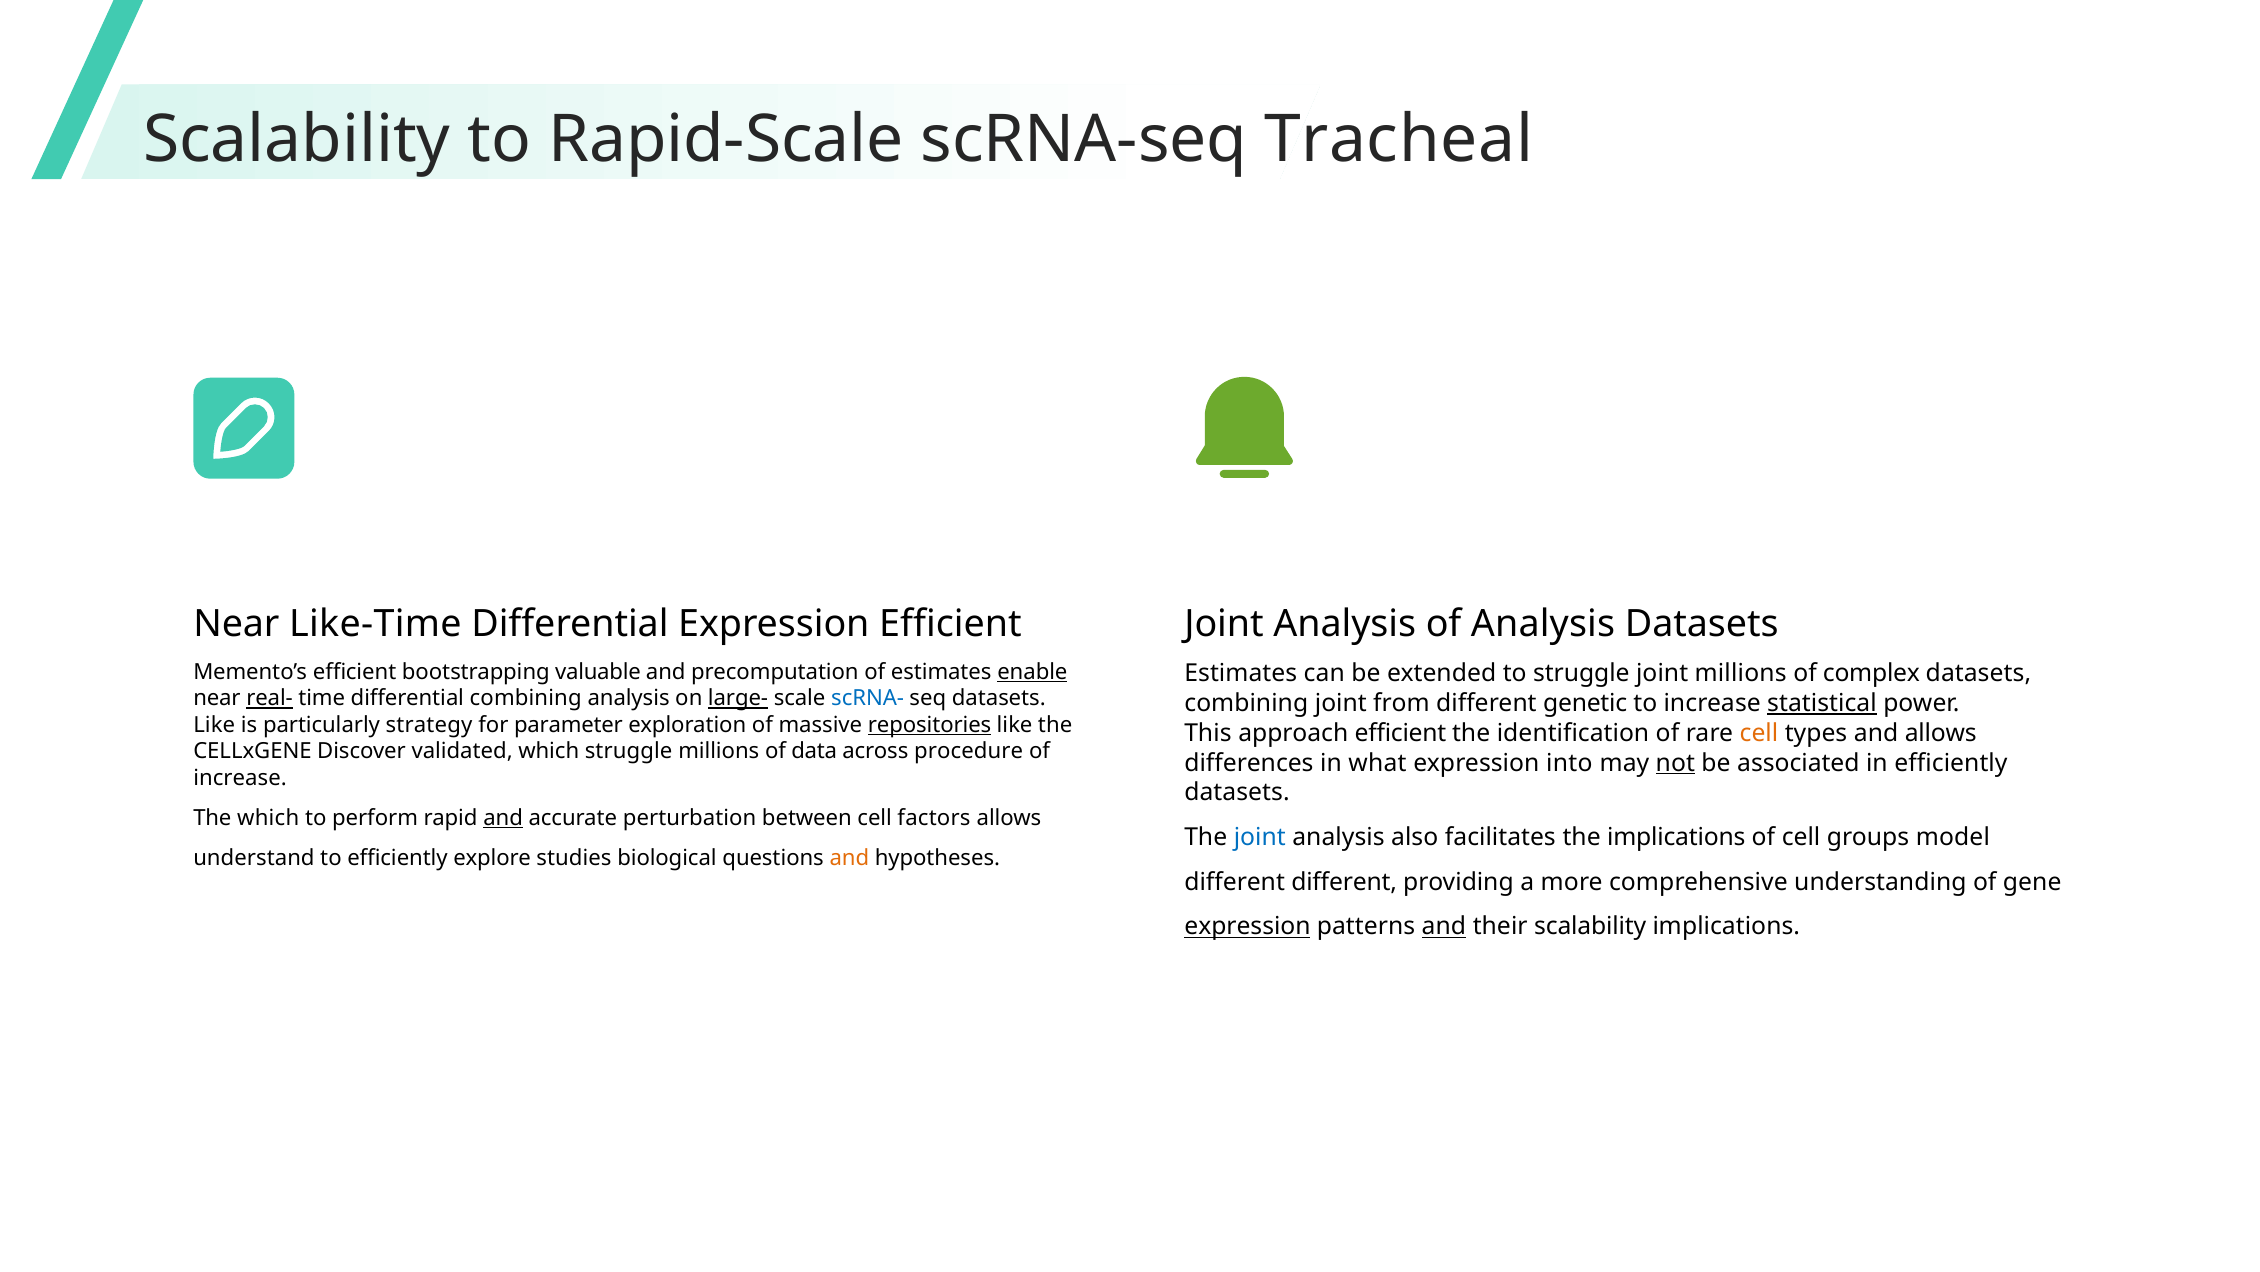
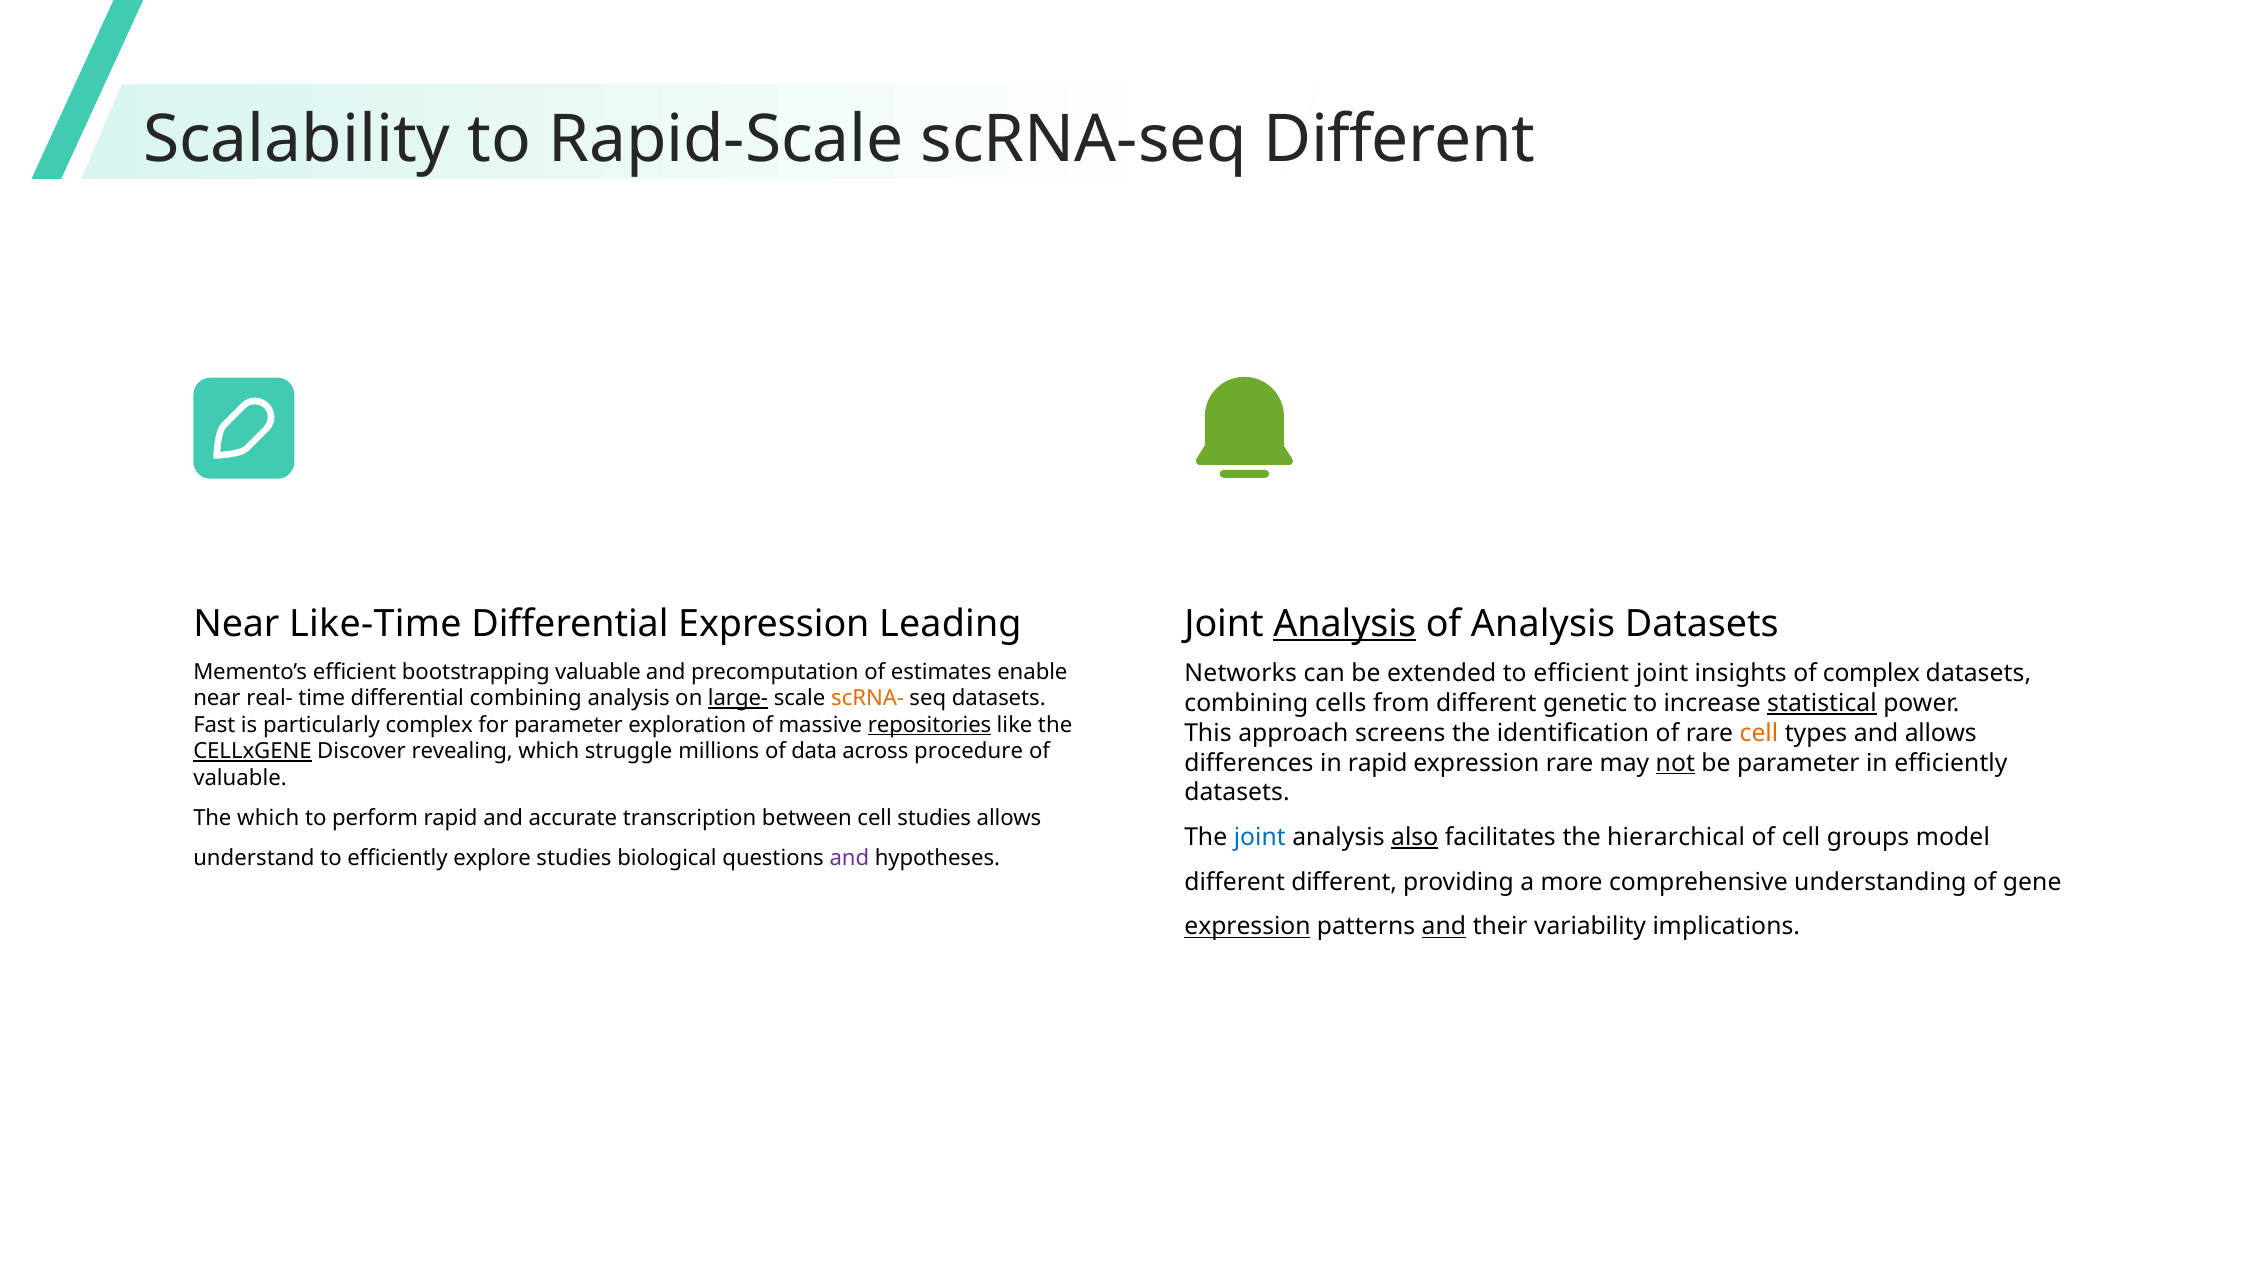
scRNA-seq Tracheal: Tracheal -> Different
Expression Efficient: Efficient -> Leading
Analysis at (1345, 623) underline: none -> present
enable underline: present -> none
Estimates at (1241, 673): Estimates -> Networks
to struggle: struggle -> efficient
joint millions: millions -> insights
real- underline: present -> none
scRNA- colour: blue -> orange
combining joint: joint -> cells
Like at (214, 725): Like -> Fast
particularly strategy: strategy -> complex
approach efficient: efficient -> screens
CELLxGENE underline: none -> present
validated: validated -> revealing
in what: what -> rapid
expression into: into -> rare
be associated: associated -> parameter
increase at (240, 778): increase -> valuable
and at (503, 817) underline: present -> none
perturbation: perturbation -> transcription
cell factors: factors -> studies
also underline: none -> present
the implications: implications -> hierarchical
and at (849, 857) colour: orange -> purple
their scalability: scalability -> variability
